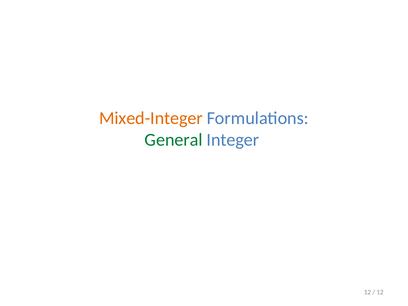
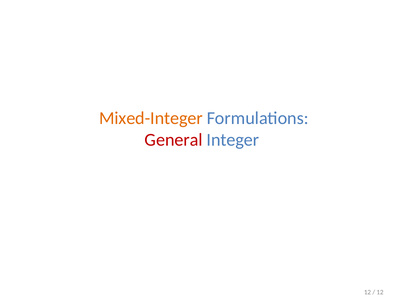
General colour: green -> red
